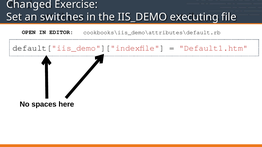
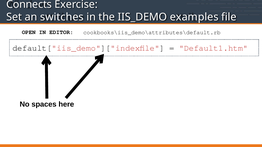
Changed: Changed -> Connects
executing: executing -> examples
